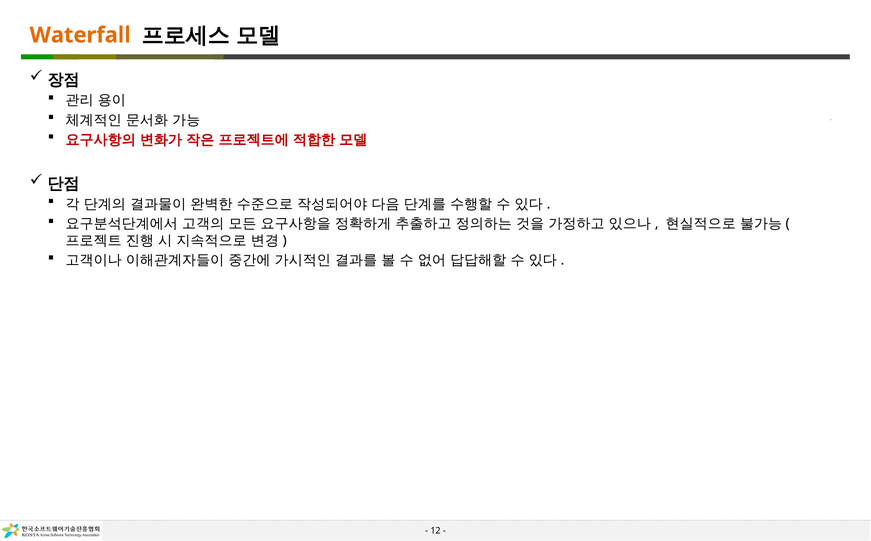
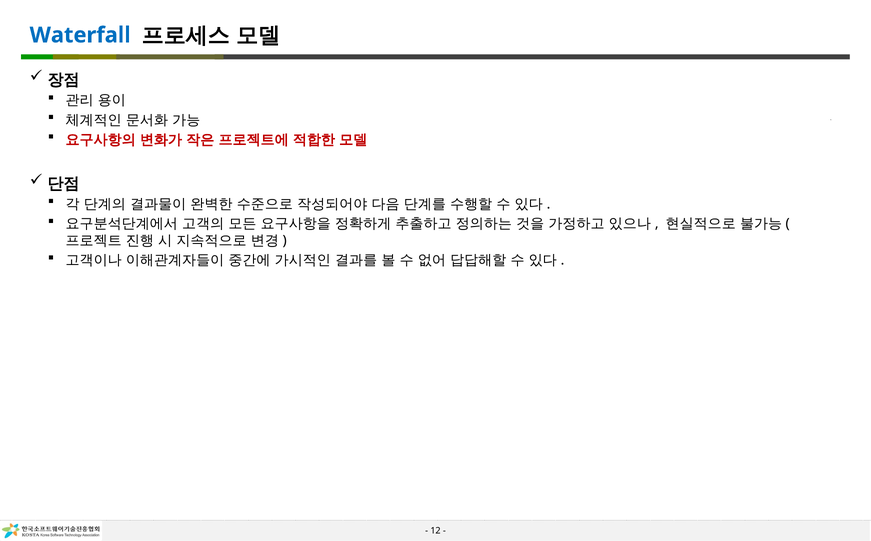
Waterfall colour: orange -> blue
